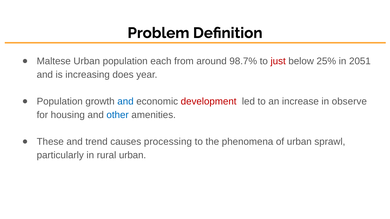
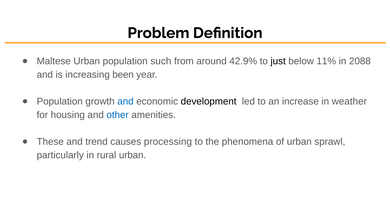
each: each -> such
98.7%: 98.7% -> 42.9%
just colour: red -> black
25%: 25% -> 11%
2051: 2051 -> 2088
does: does -> been
development colour: red -> black
observe: observe -> weather
